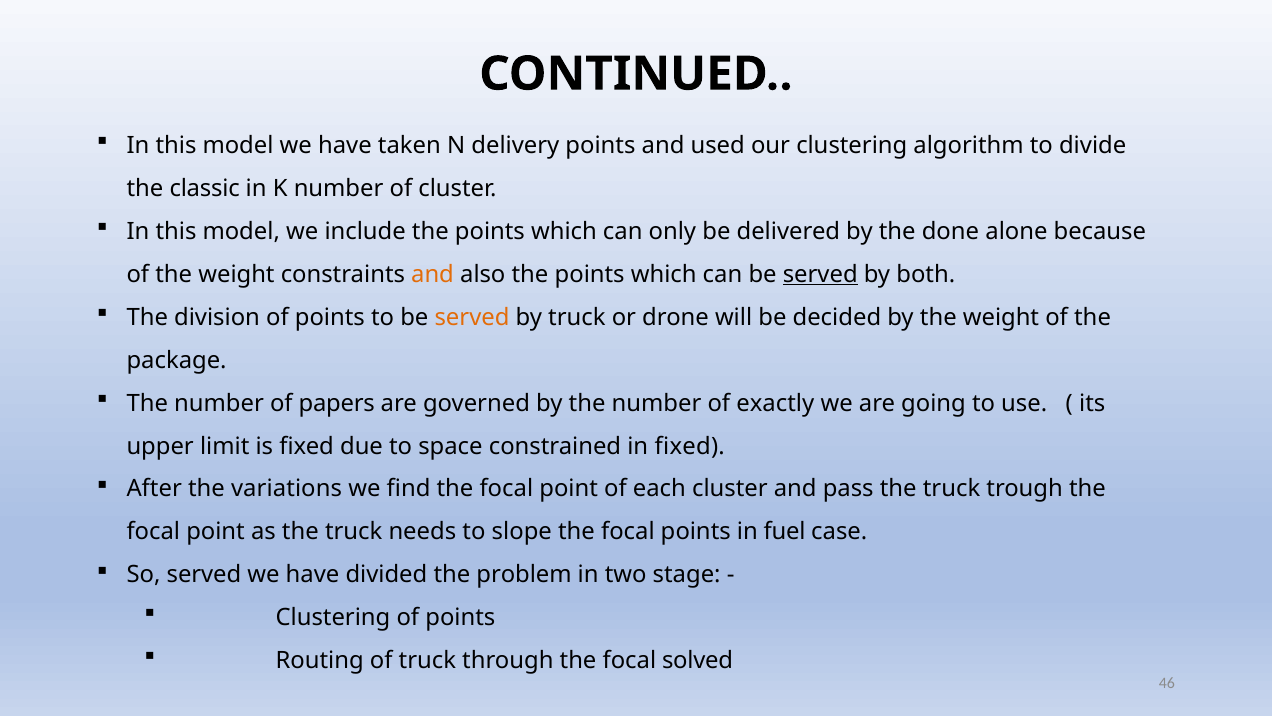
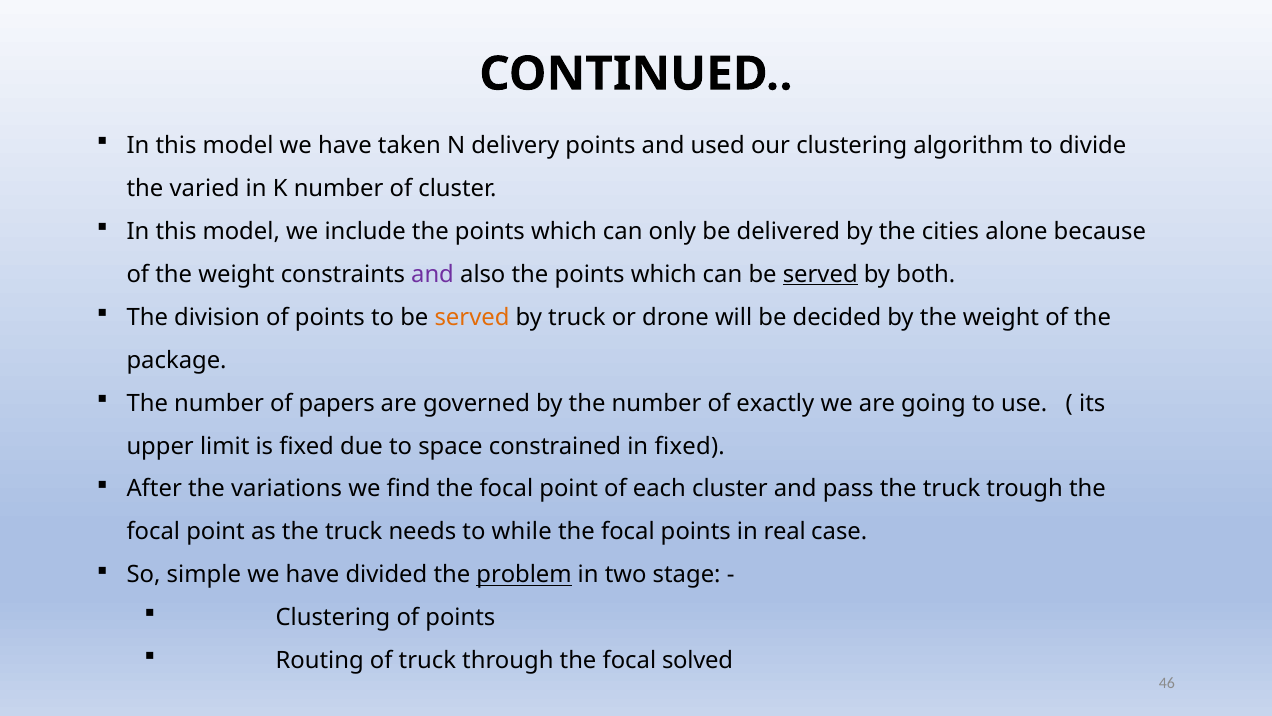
classic: classic -> varied
done: done -> cities
and at (433, 274) colour: orange -> purple
slope: slope -> while
fuel: fuel -> real
So served: served -> simple
problem underline: none -> present
